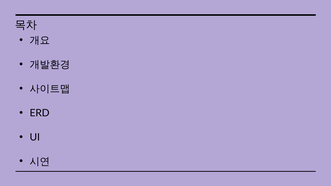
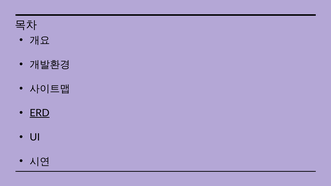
ERD underline: none -> present
